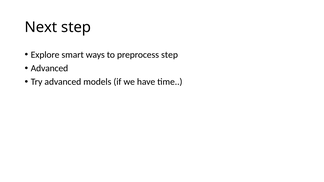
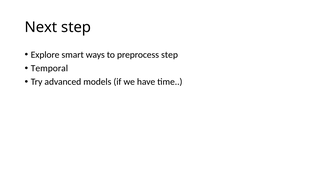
Advanced at (49, 68): Advanced -> Temporal
